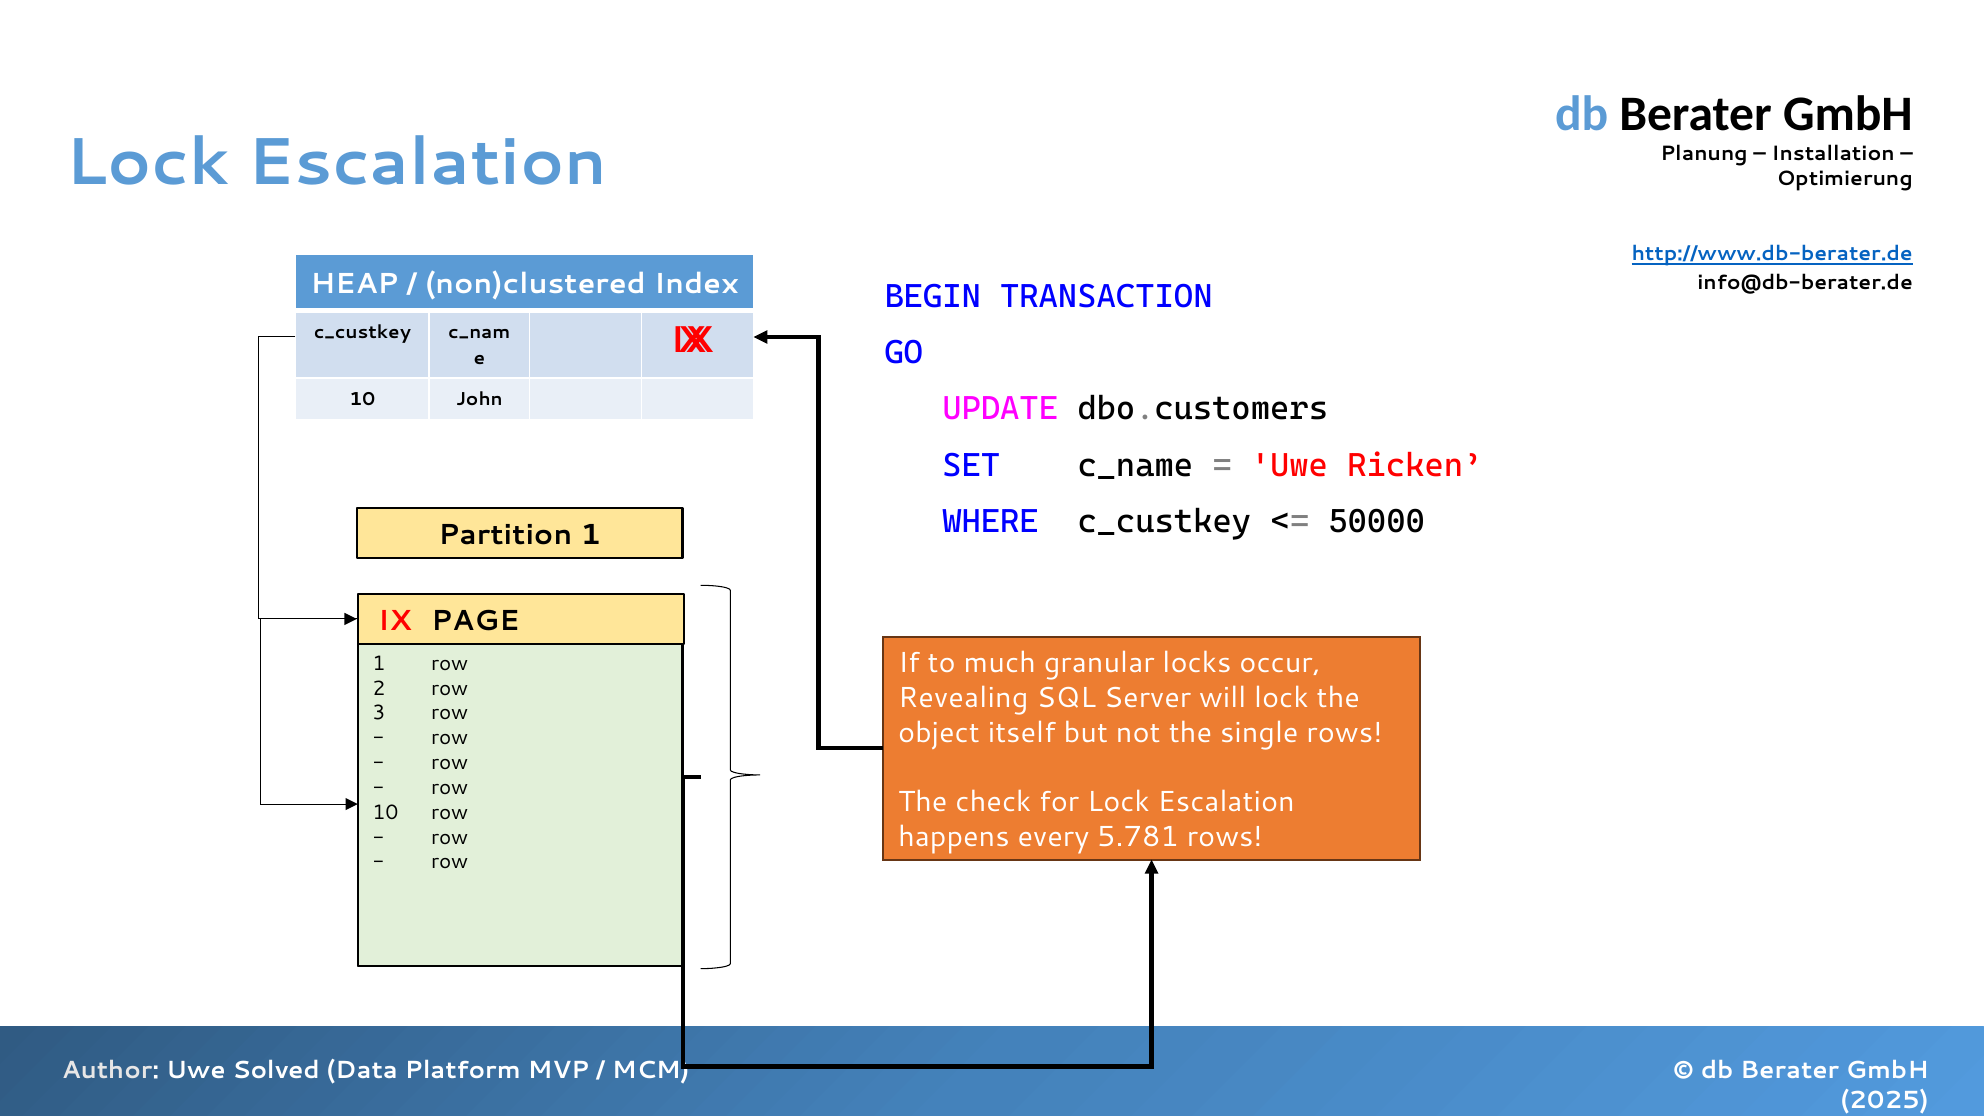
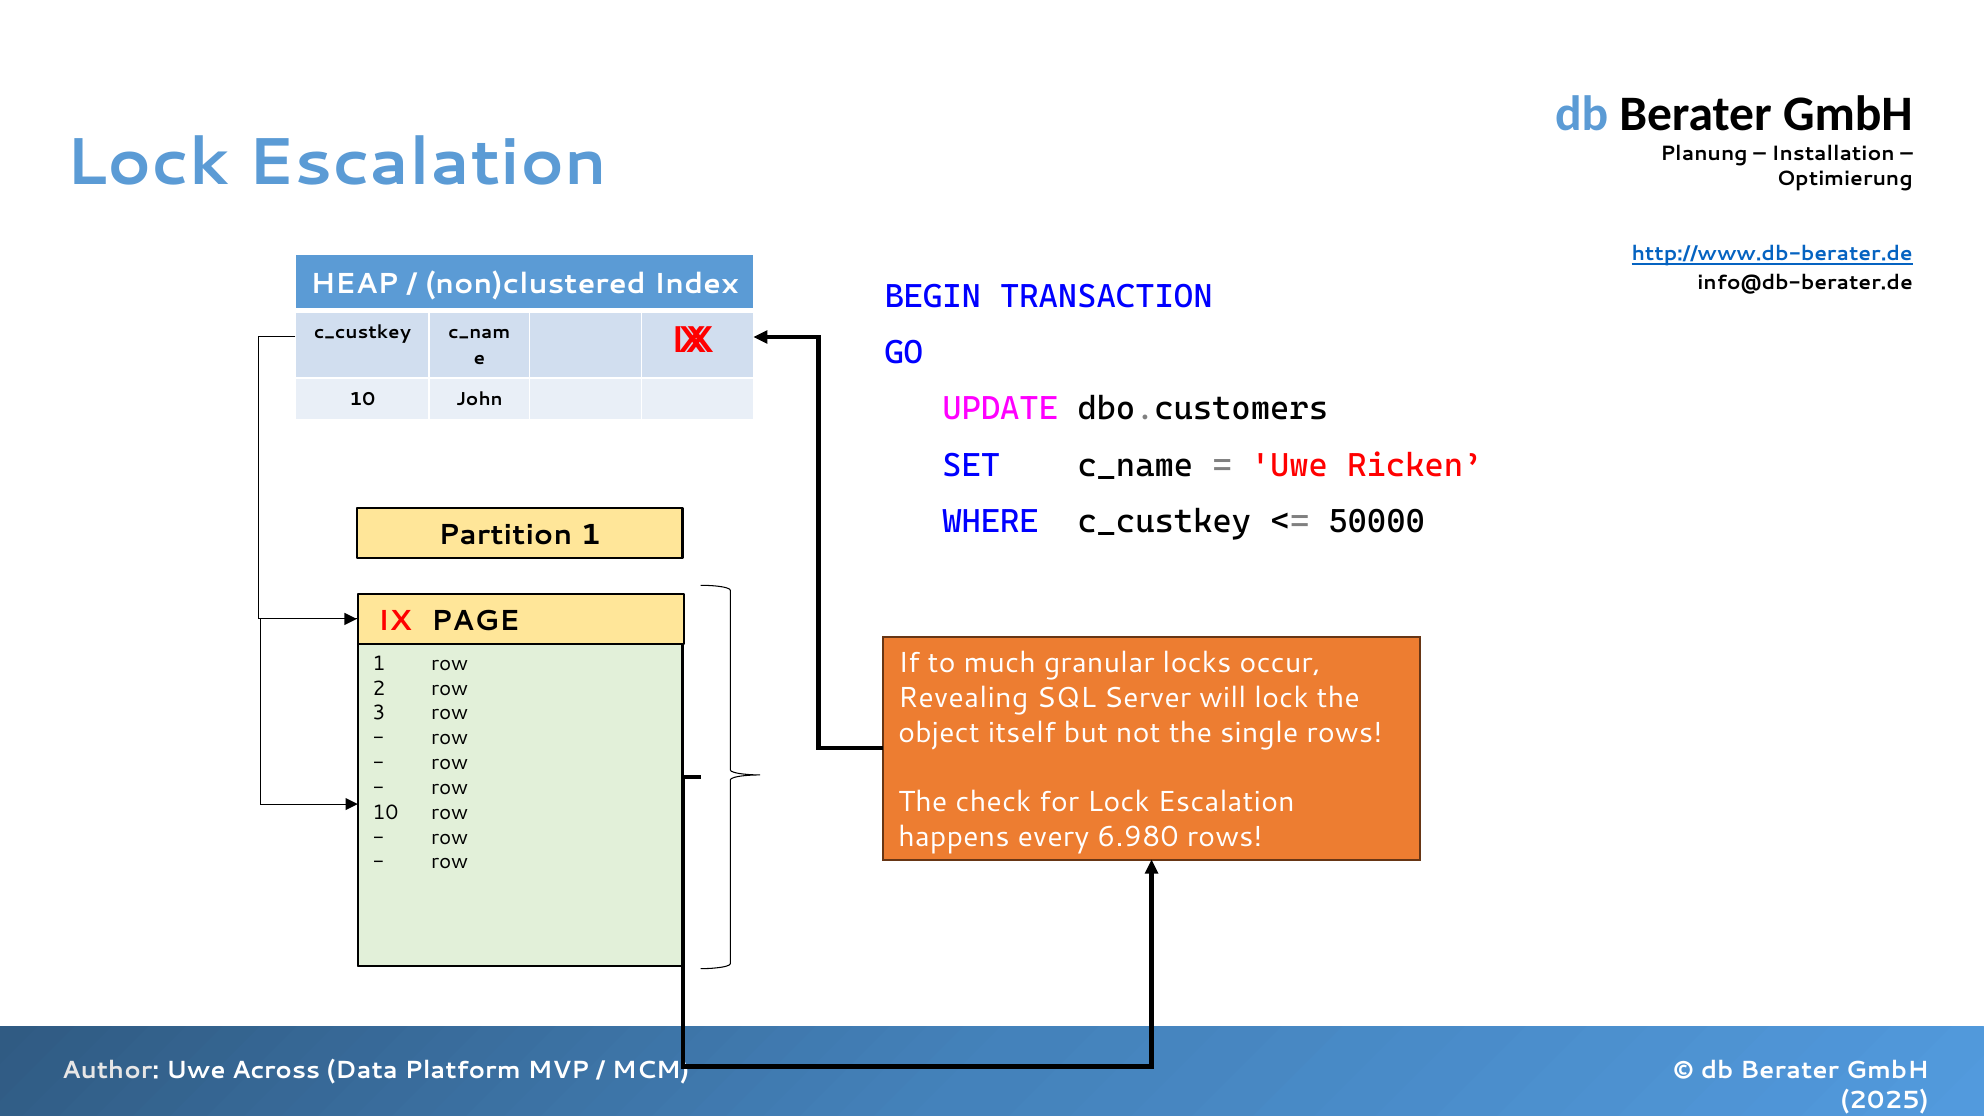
5.781: 5.781 -> 6.980
Solved: Solved -> Across
